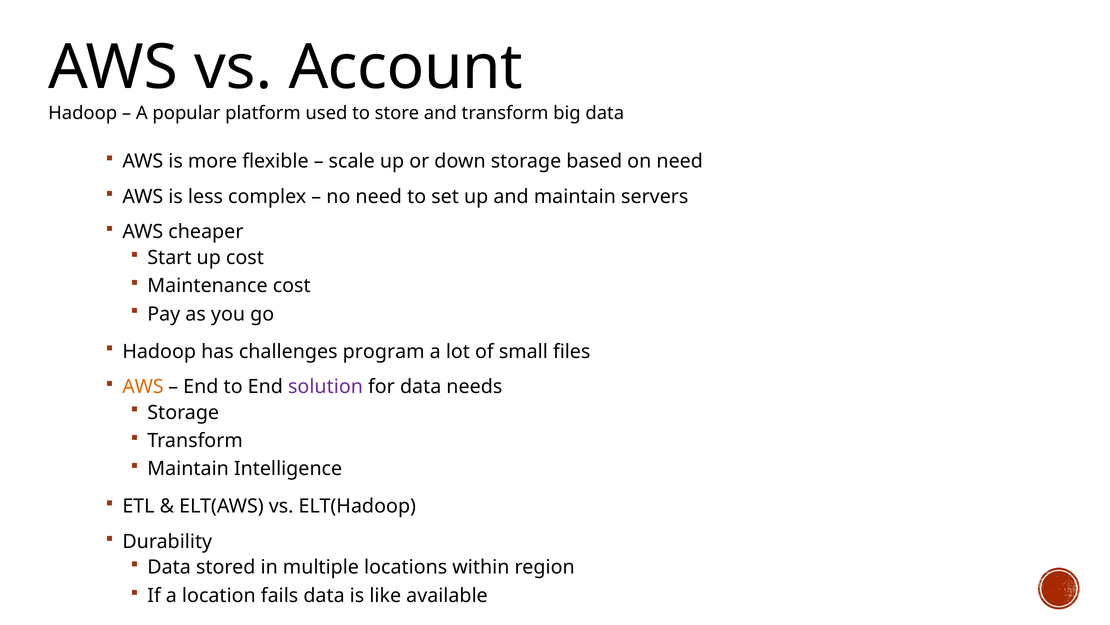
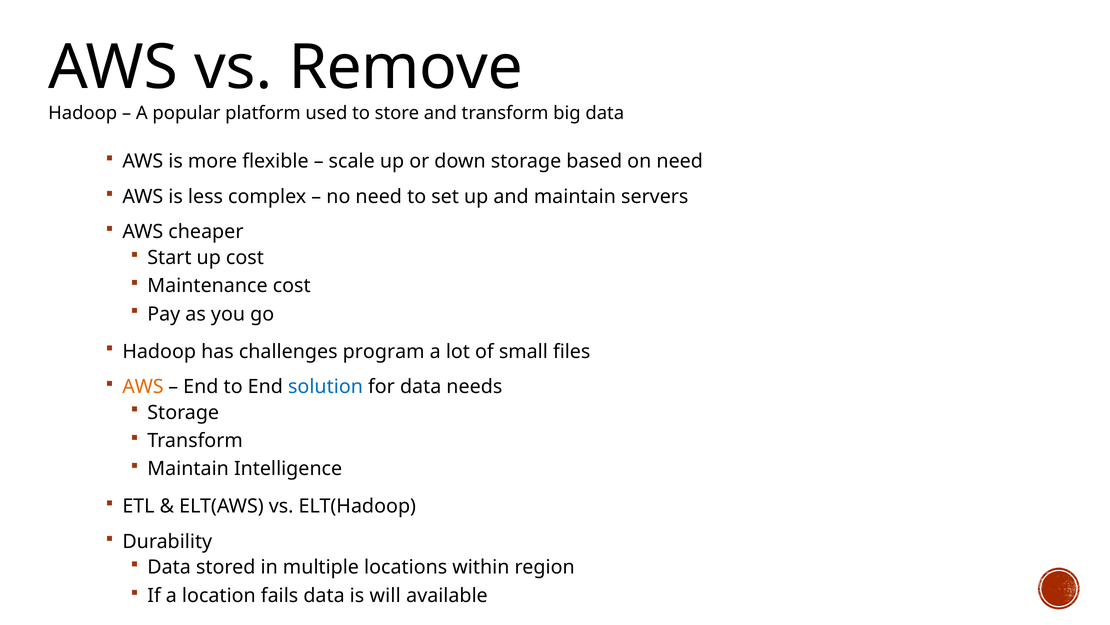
Account: Account -> Remove
solution colour: purple -> blue
like: like -> will
